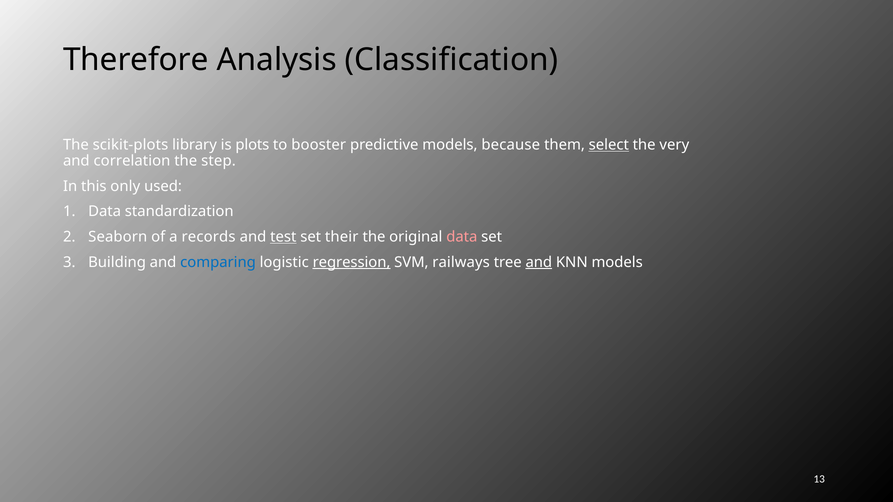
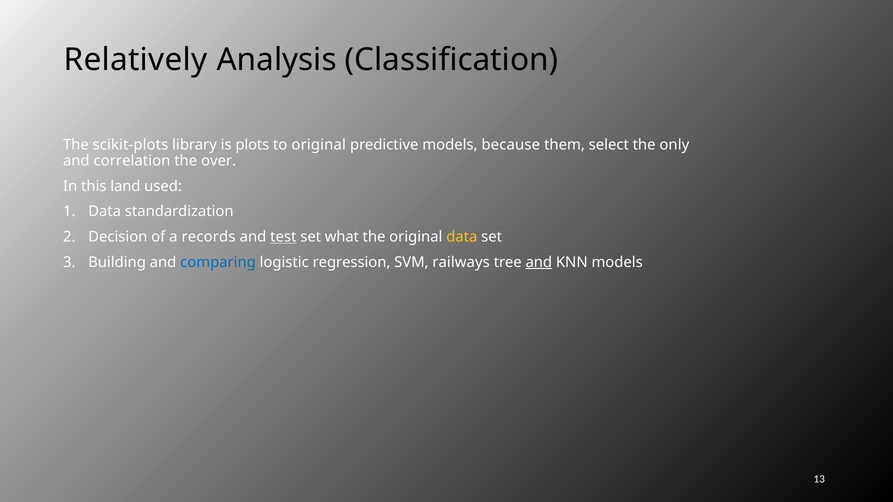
Therefore: Therefore -> Relatively
to booster: booster -> original
select underline: present -> none
very: very -> only
step: step -> over
only: only -> land
Seaborn: Seaborn -> Decision
their: their -> what
data at (462, 237) colour: pink -> yellow
regression underline: present -> none
